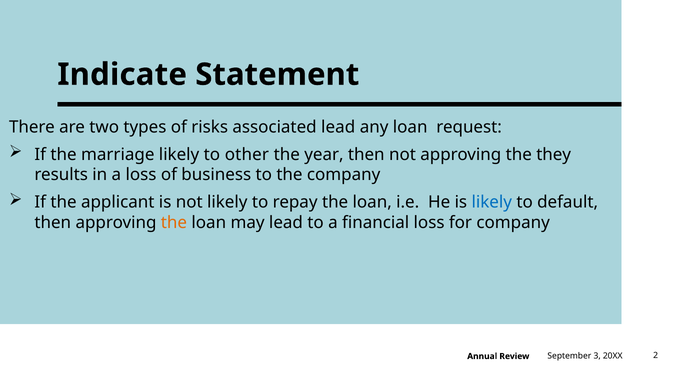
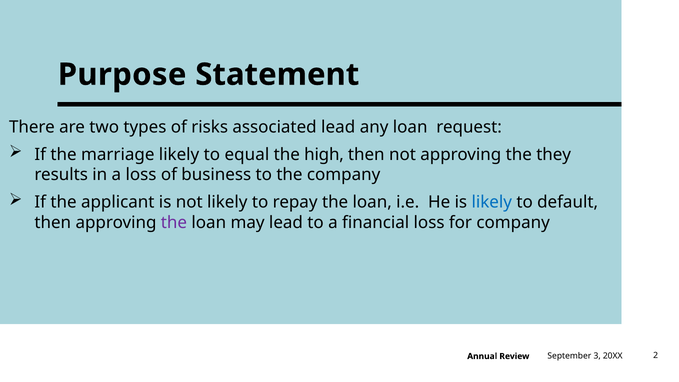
Indicate: Indicate -> Purpose
other: other -> equal
year: year -> high
the at (174, 223) colour: orange -> purple
